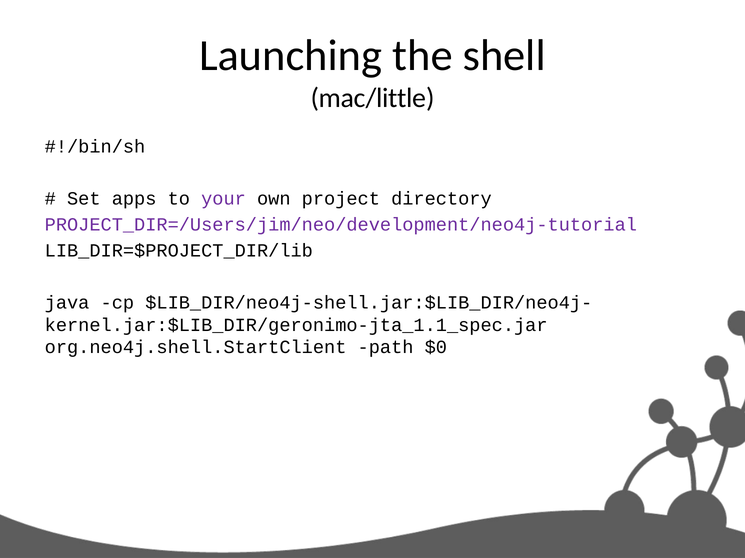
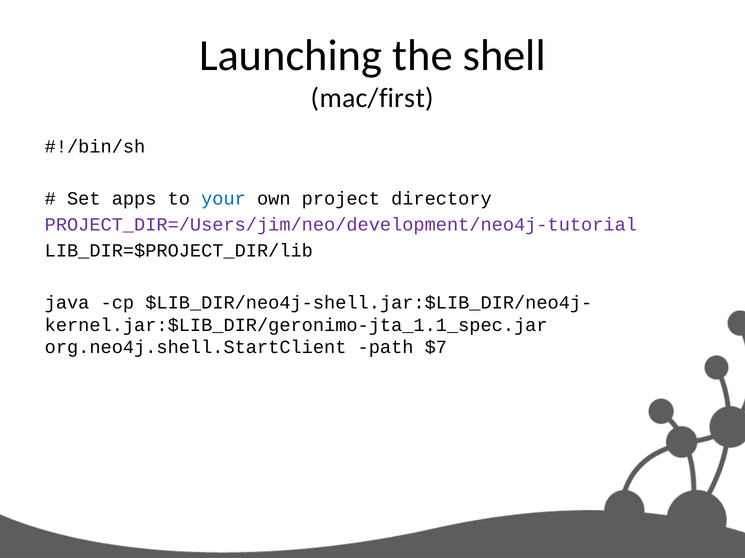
mac/little: mac/little -> mac/first
your colour: purple -> blue
$0: $0 -> $7
